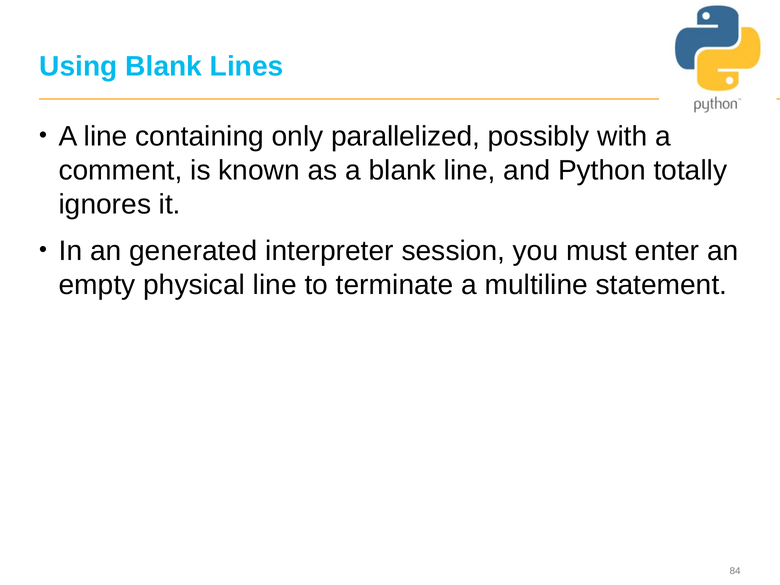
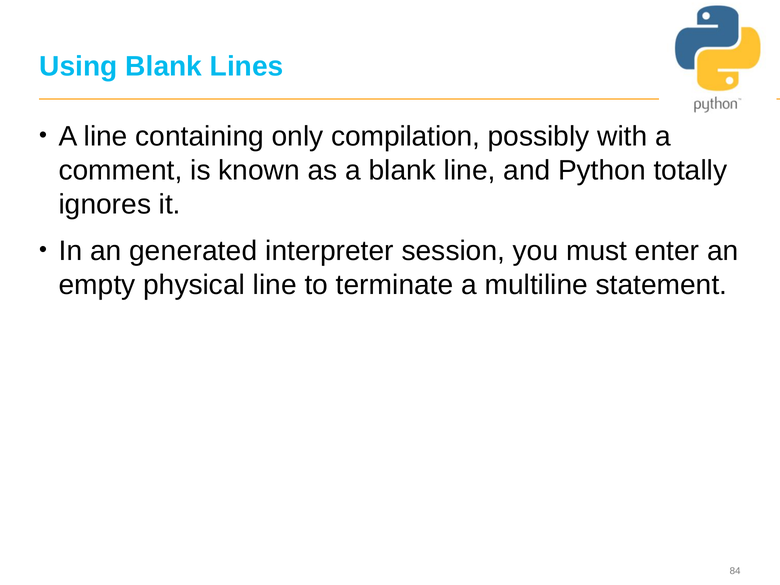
parallelized: parallelized -> compilation
